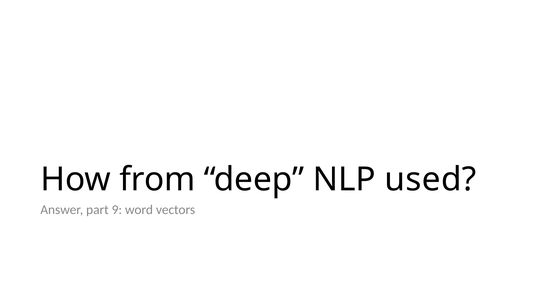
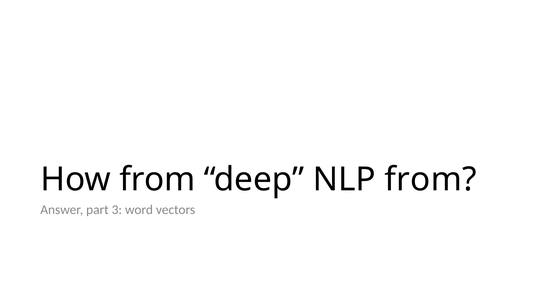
NLP used: used -> from
9: 9 -> 3
